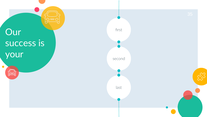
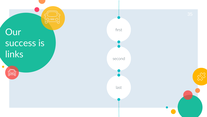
your: your -> links
